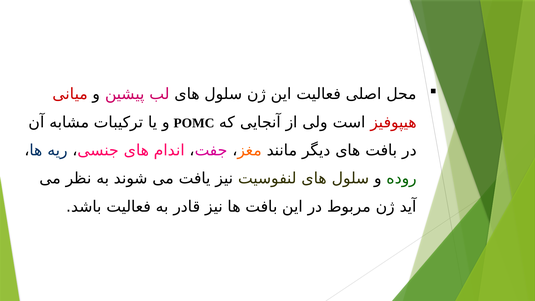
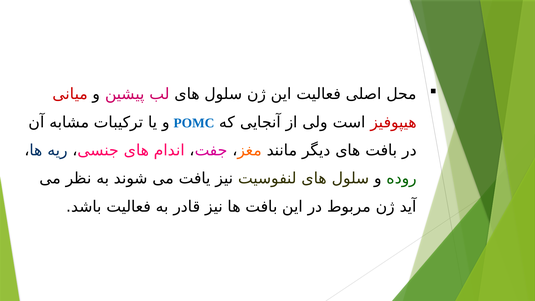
POMC colour: black -> blue
